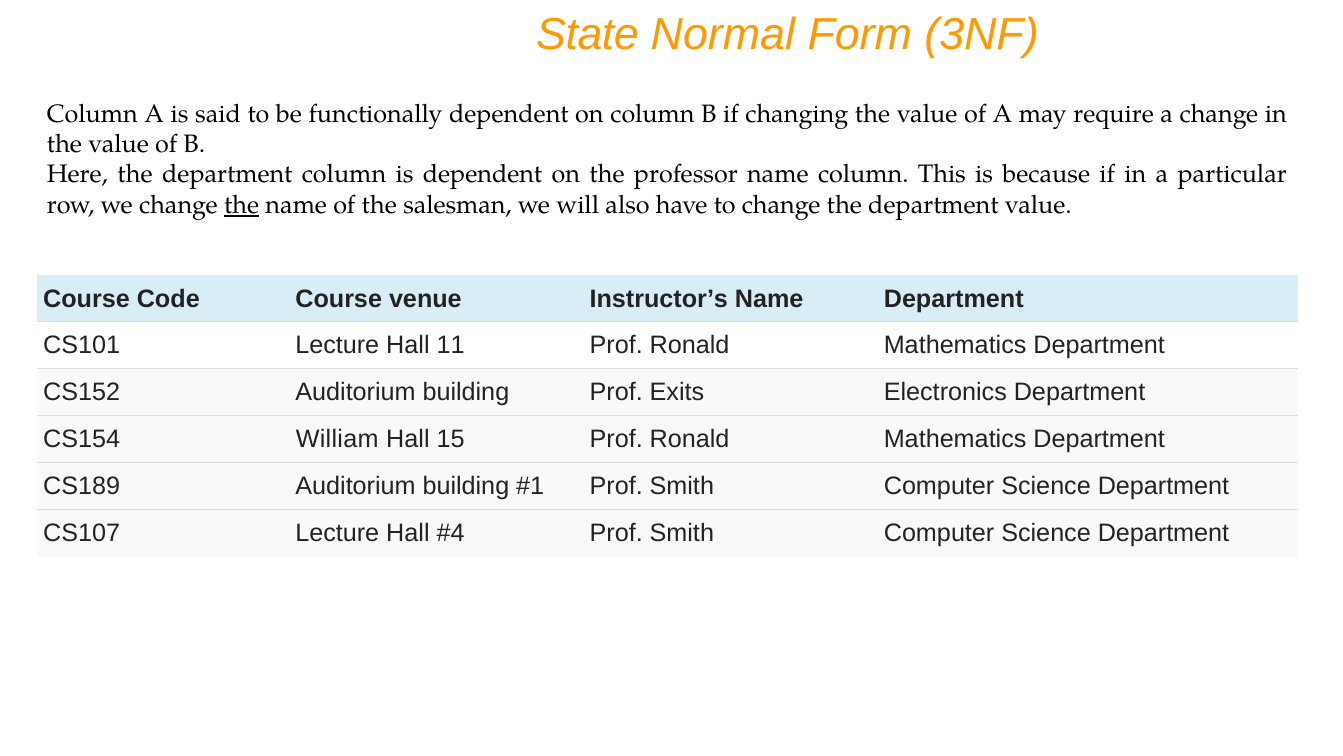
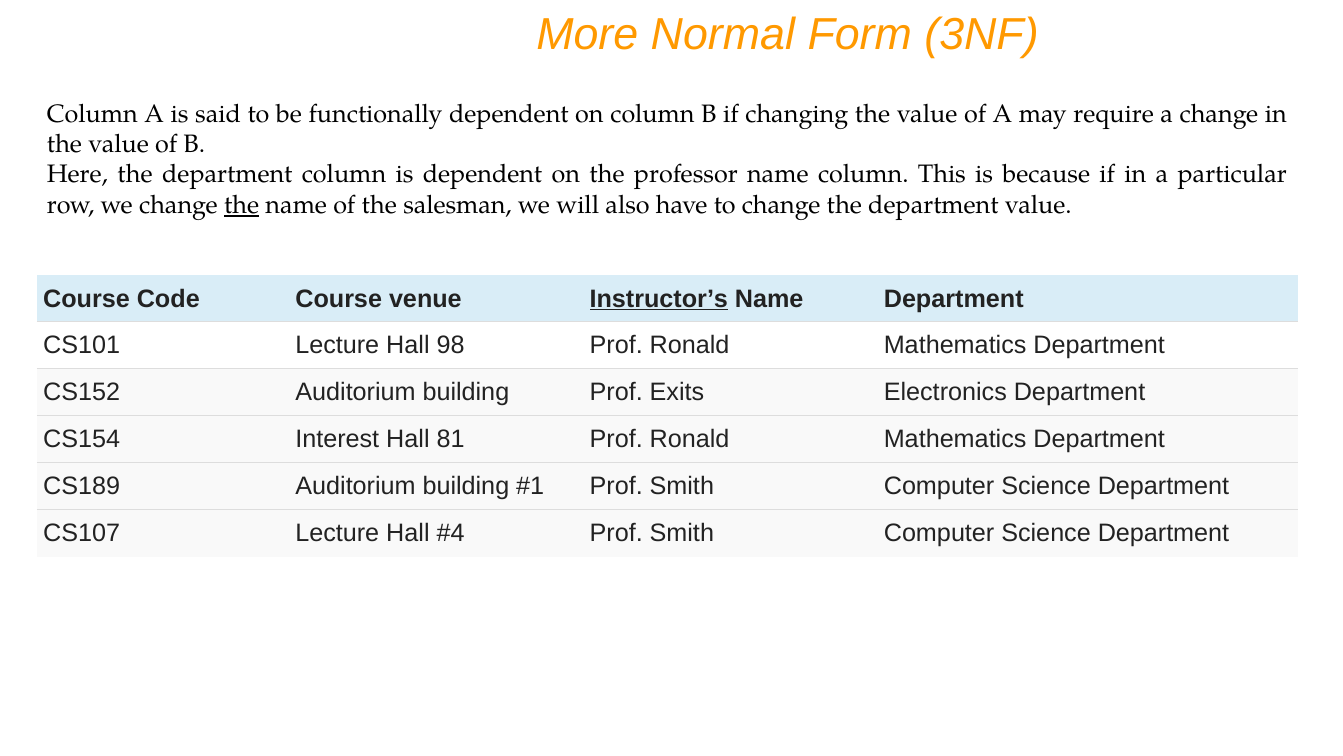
State: State -> More
Instructor’s underline: none -> present
11: 11 -> 98
William: William -> Interest
15: 15 -> 81
